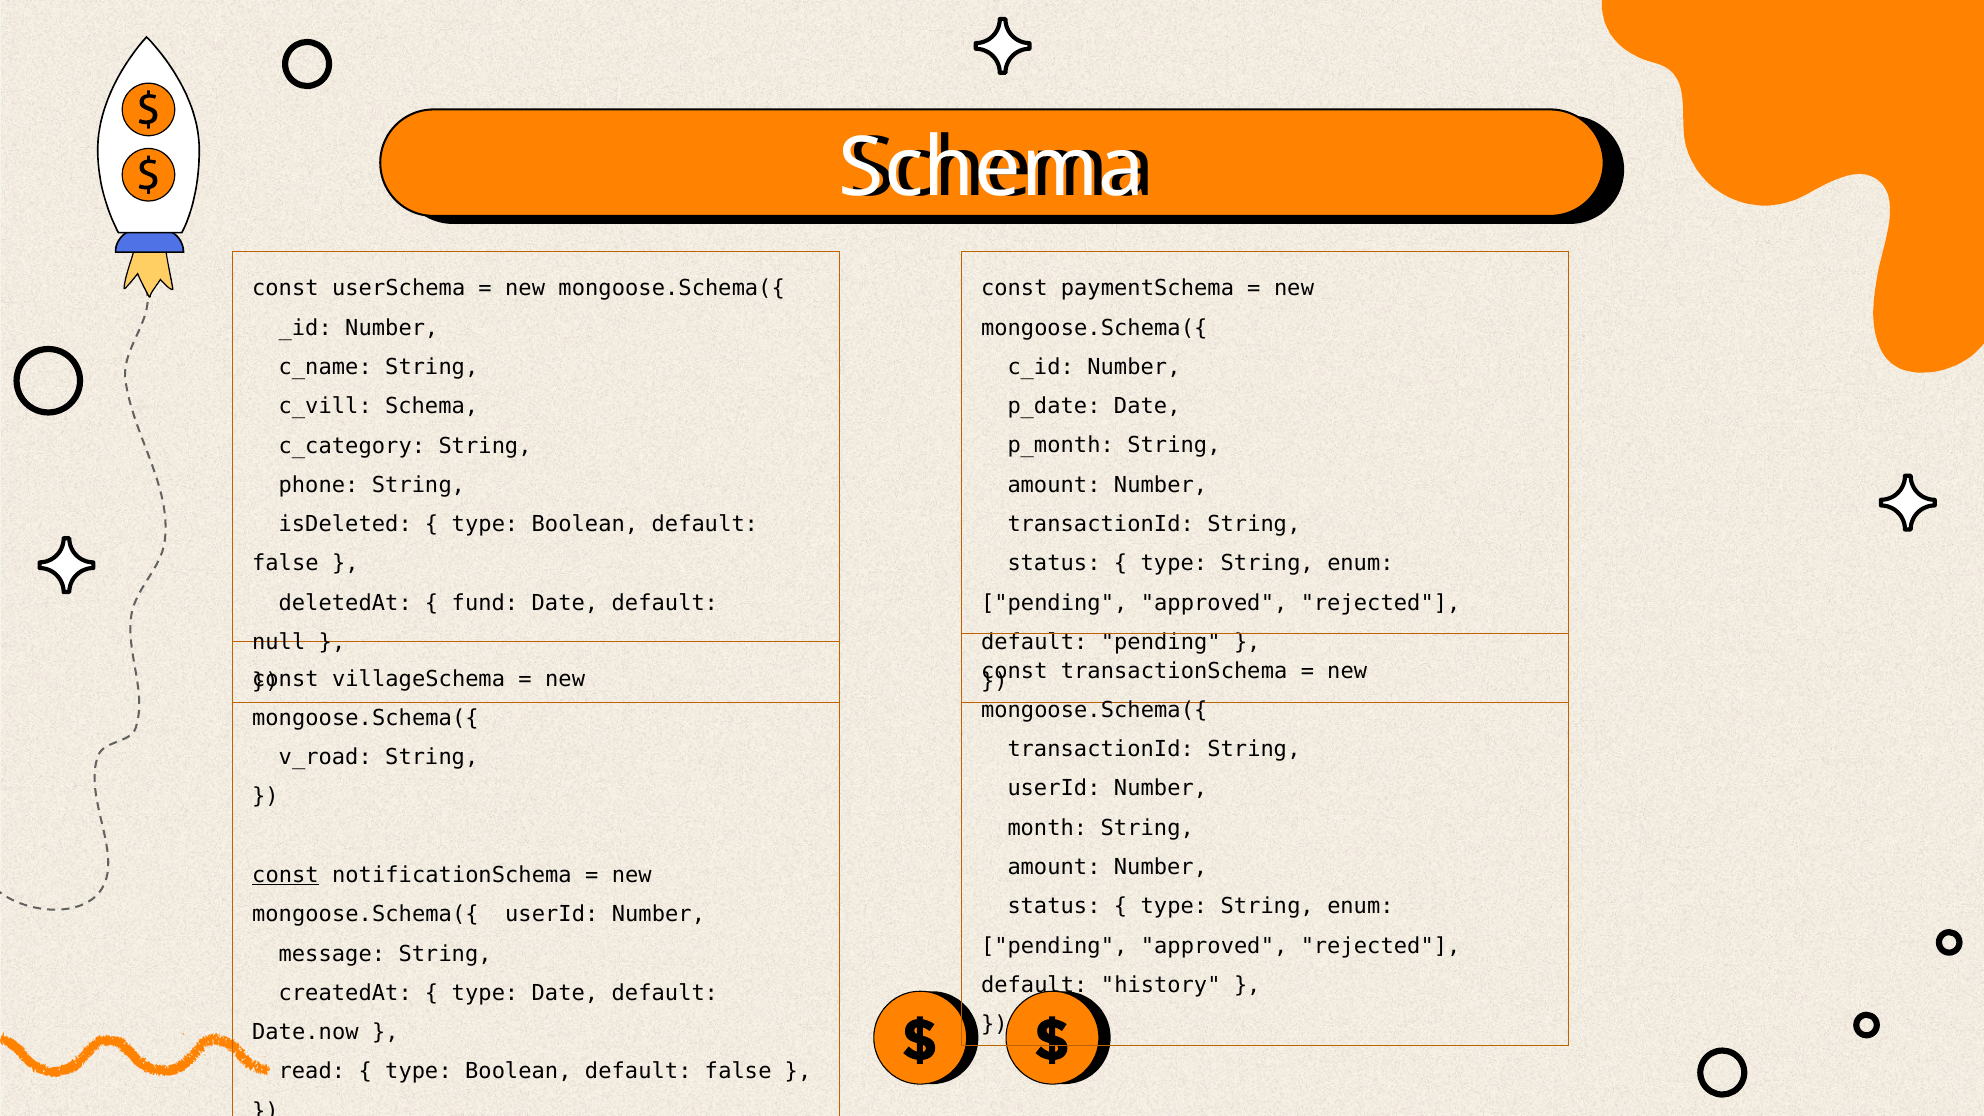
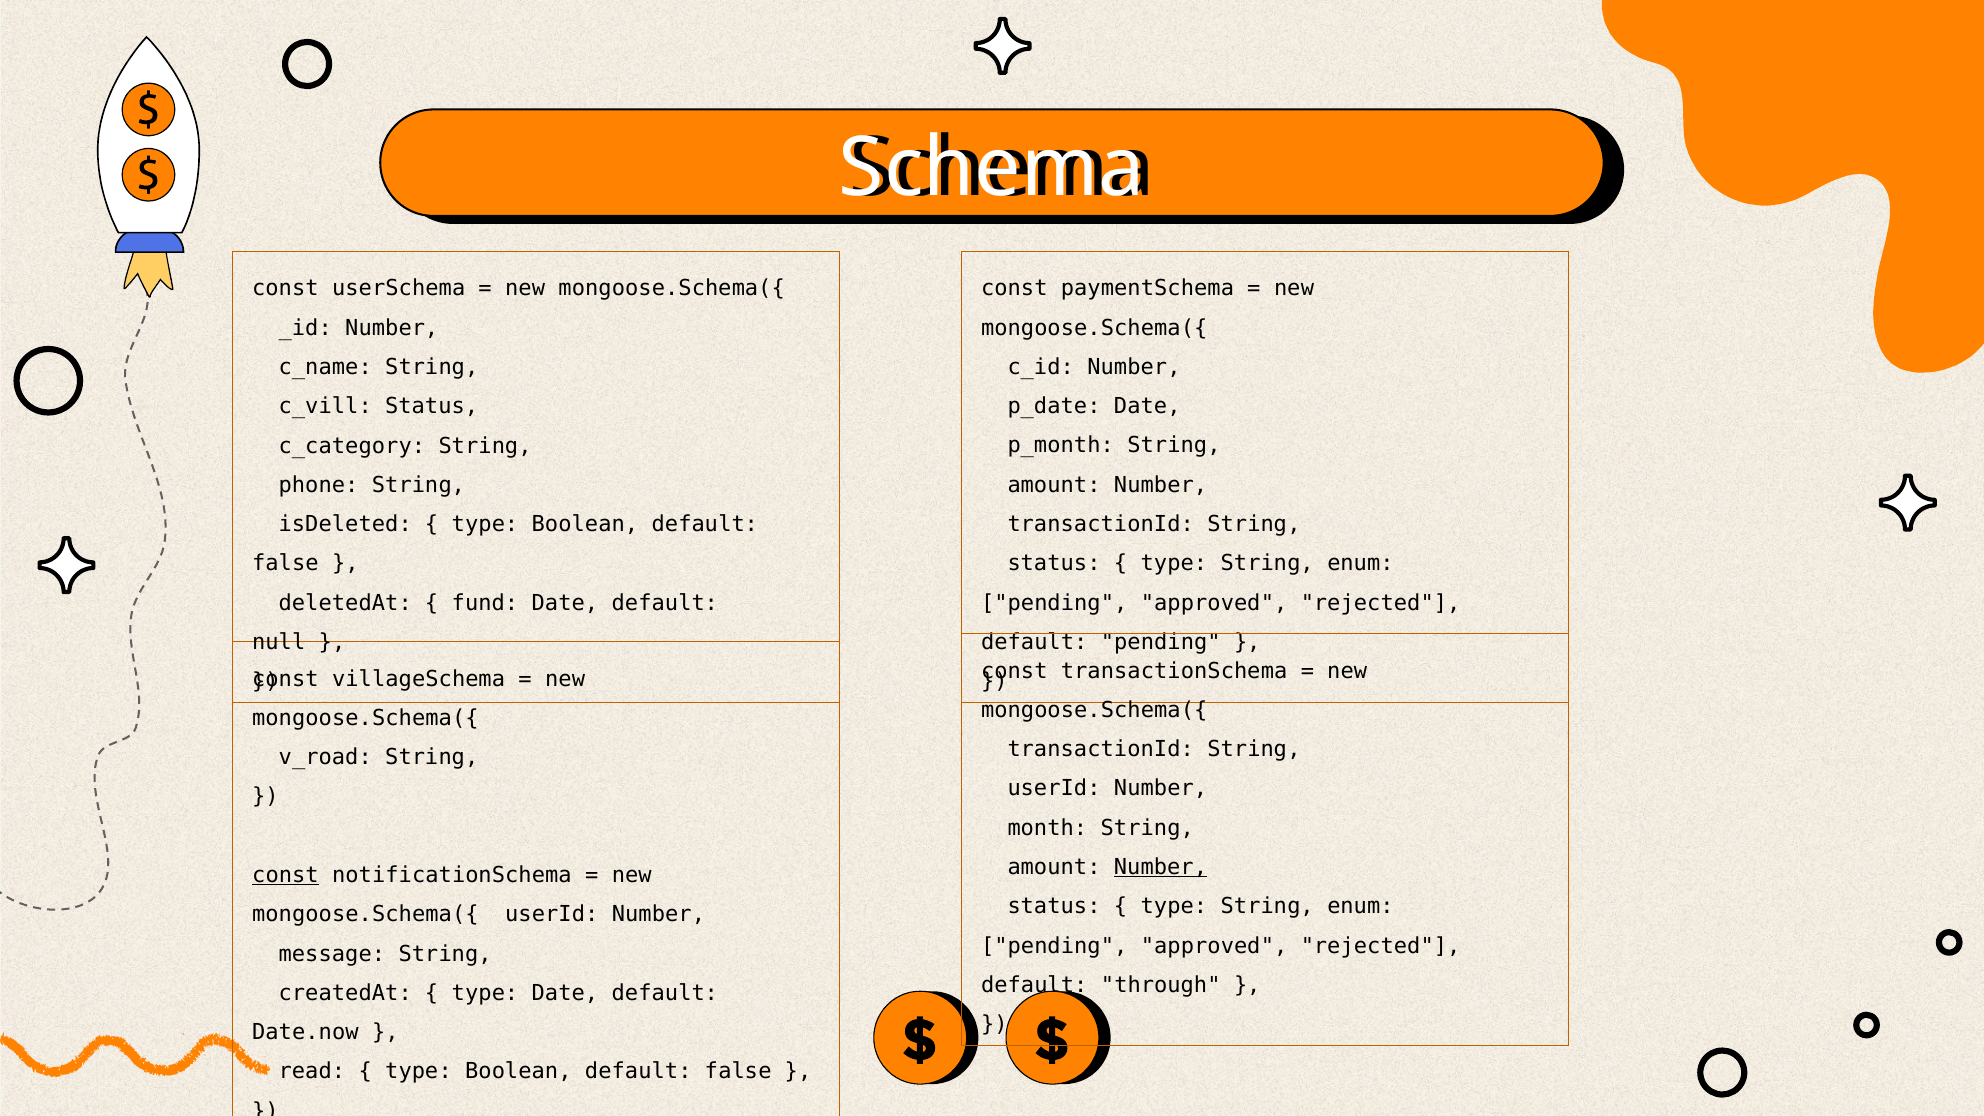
c_vill Schema: Schema -> Status
Number at (1160, 867) underline: none -> present
history: history -> through
